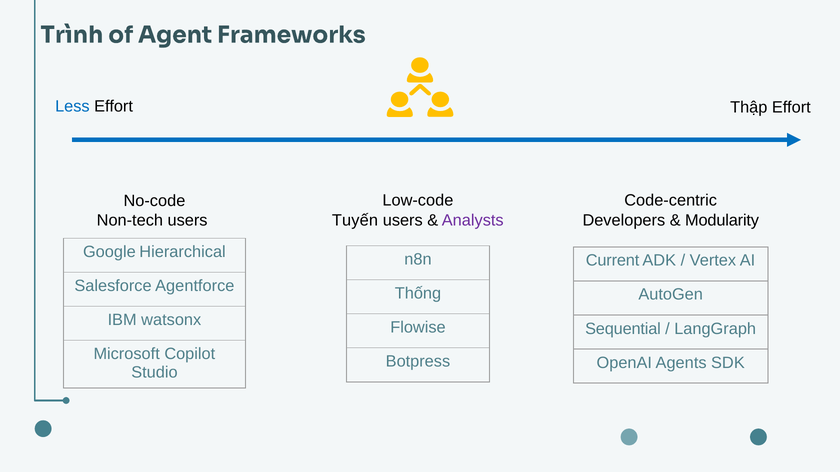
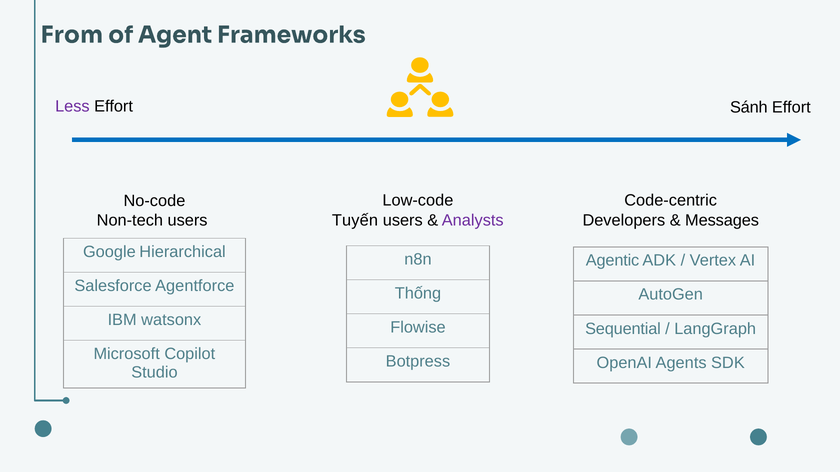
Trình: Trình -> From
Less colour: blue -> purple
Thập: Thập -> Sánh
Modularity: Modularity -> Messages
Current: Current -> Agentic
